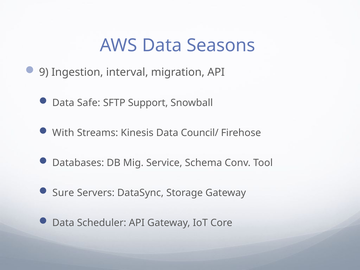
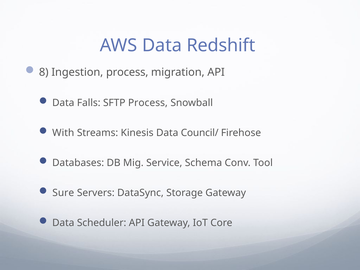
Seasons: Seasons -> Redshift
9: 9 -> 8
Ingestion interval: interval -> process
Safe: Safe -> Falls
SFTP Support: Support -> Process
